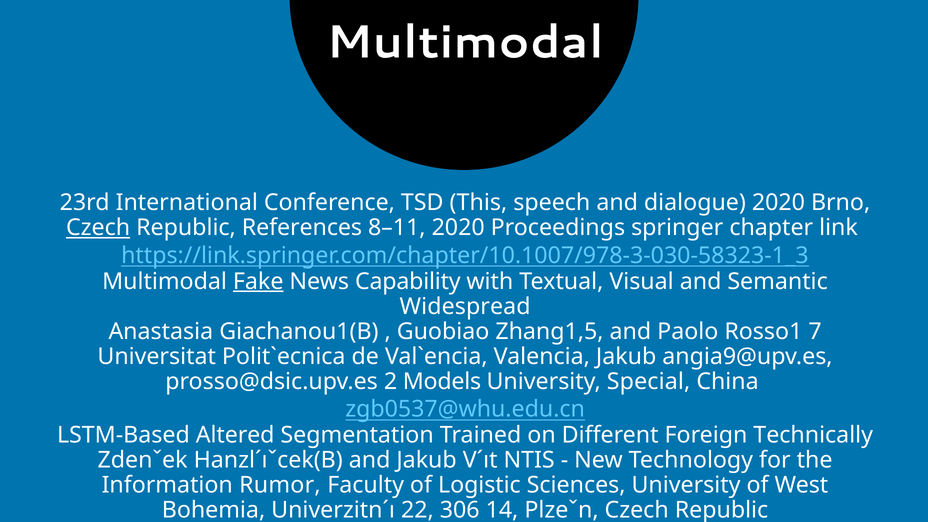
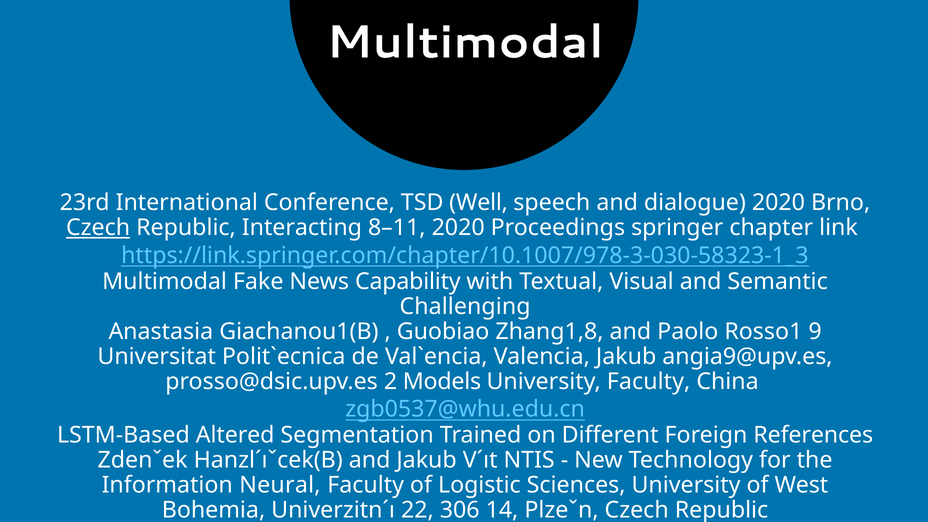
This: This -> Well
References: References -> Interacting
Fake underline: present -> none
Widespread: Widespread -> Challenging
Zhang1,5: Zhang1,5 -> Zhang1,8
7: 7 -> 9
University Special: Special -> Faculty
Technically: Technically -> References
Rumor: Rumor -> Neural
